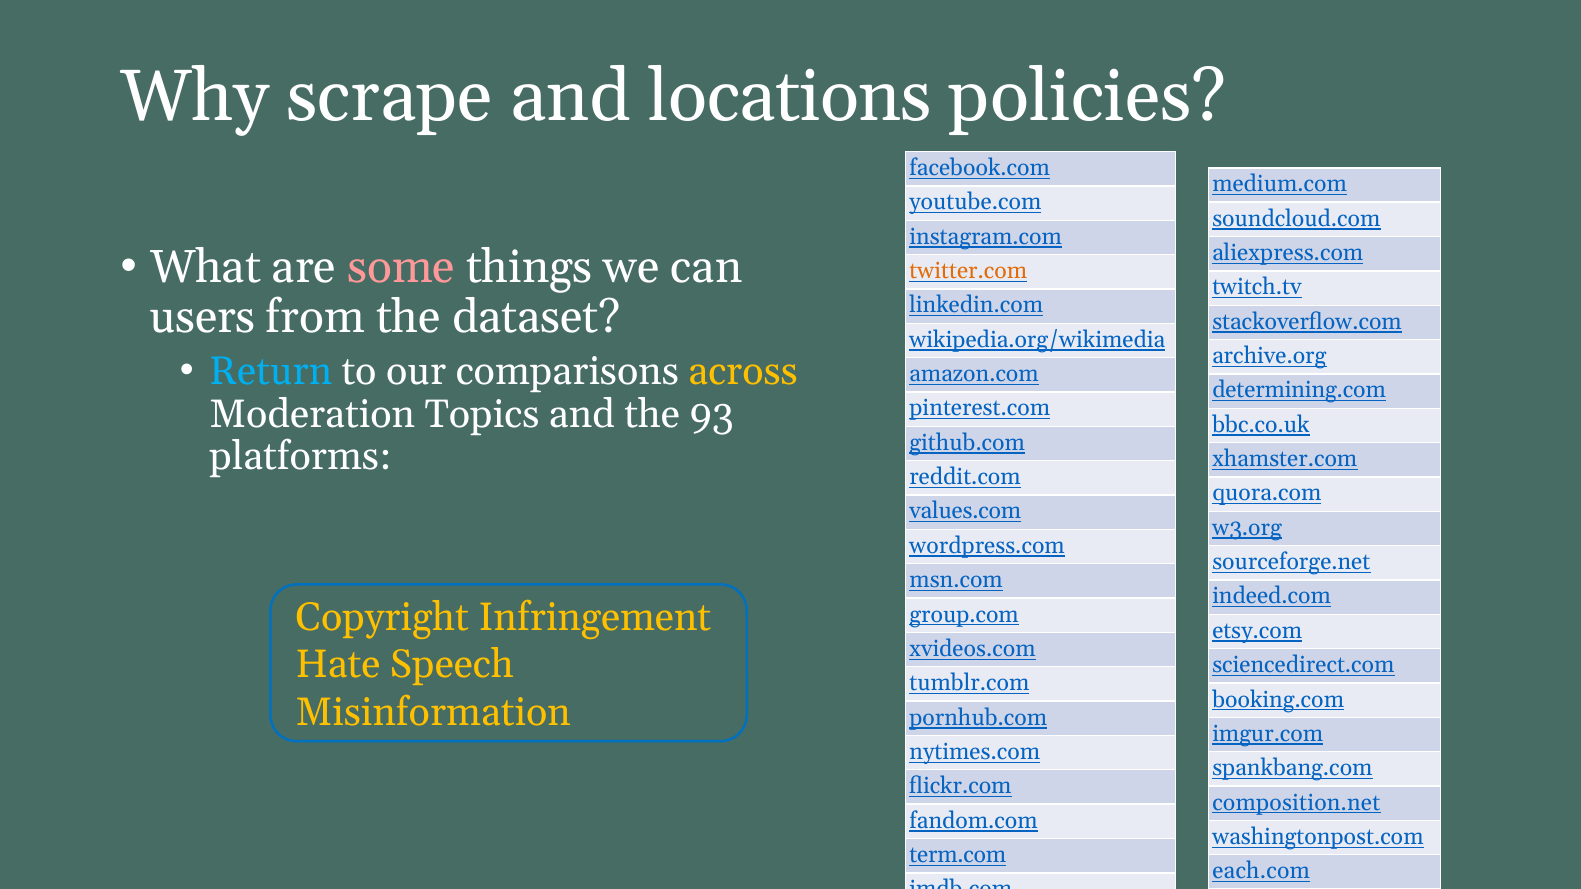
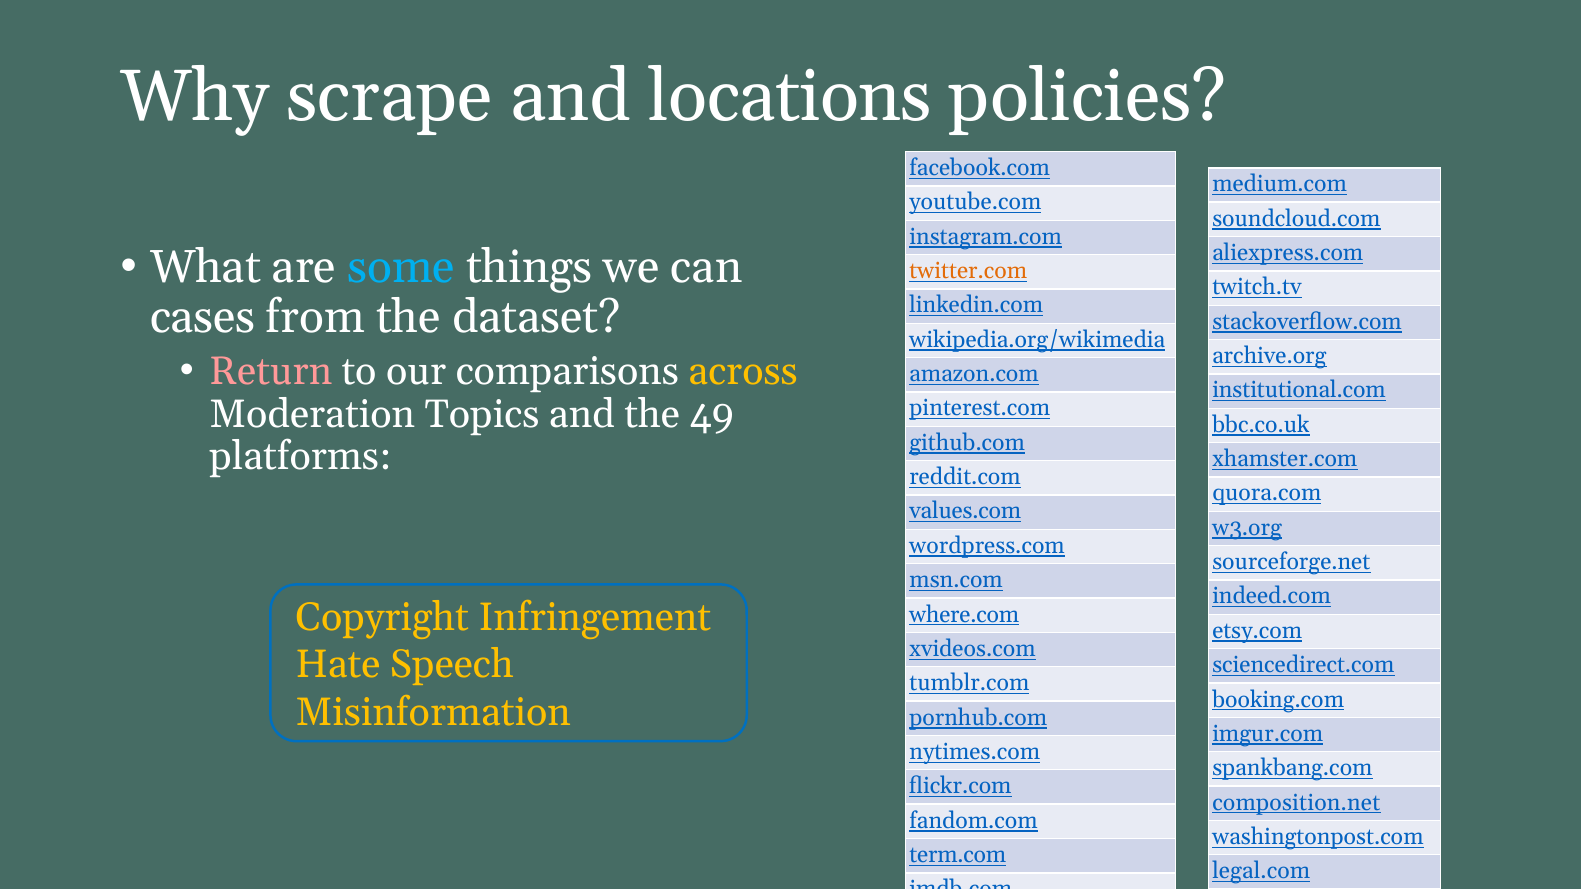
some colour: pink -> light blue
users: users -> cases
Return colour: light blue -> pink
determining.com: determining.com -> institutional.com
93: 93 -> 49
group.com: group.com -> where.com
each.com: each.com -> legal.com
